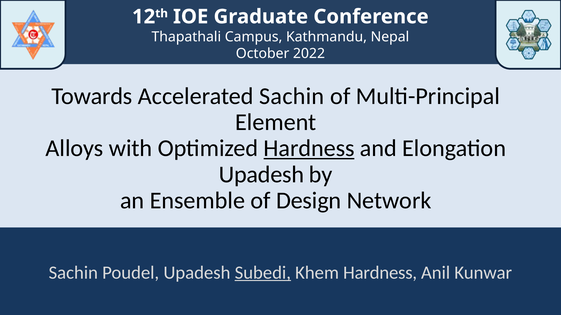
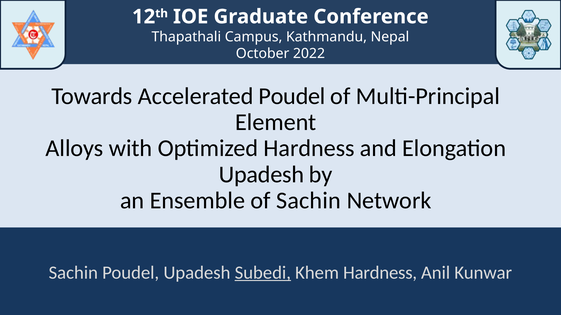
Accelerated Sachin: Sachin -> Poudel
Hardness at (309, 149) underline: present -> none
of Design: Design -> Sachin
